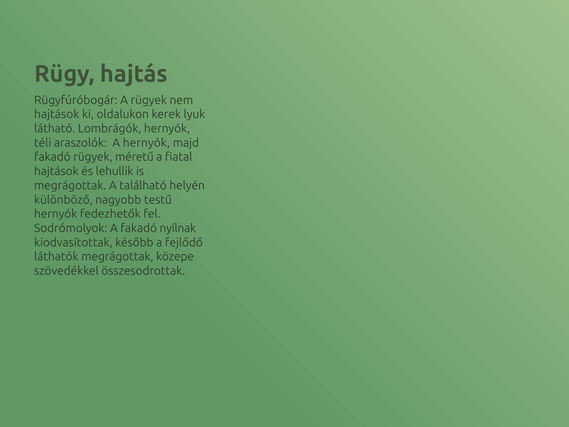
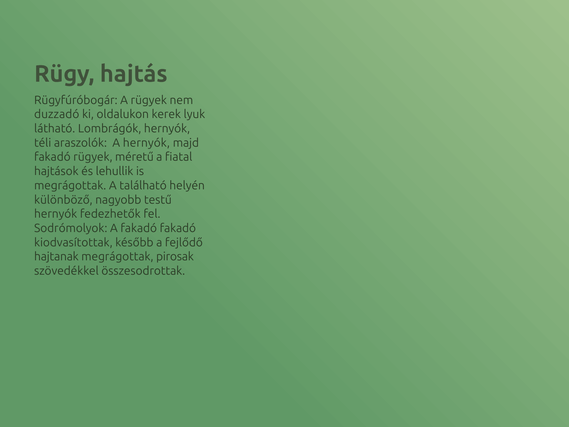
hajtások at (57, 114): hajtások -> duzzadó
fakadó nyílnak: nyílnak -> fakadó
láthatók: láthatók -> hajtanak
közepe: közepe -> pirosak
